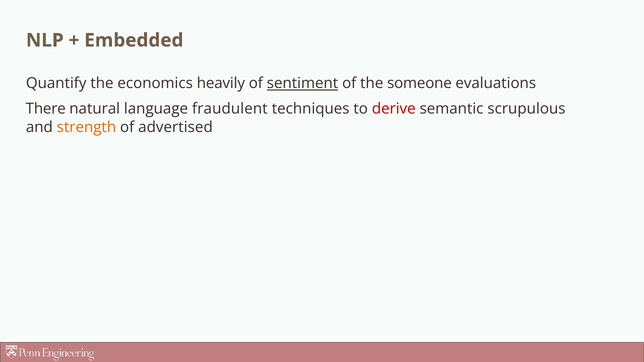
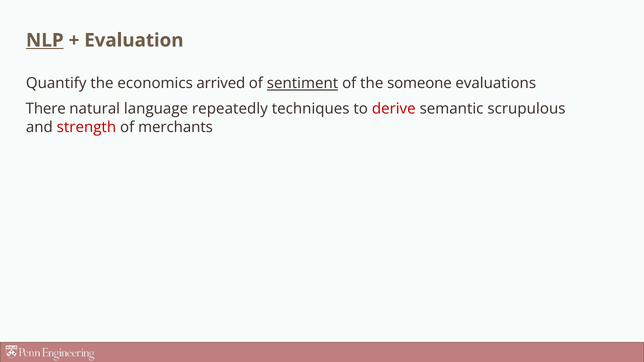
NLP underline: none -> present
Embedded: Embedded -> Evaluation
heavily: heavily -> arrived
fraudulent: fraudulent -> repeatedly
strength colour: orange -> red
advertised: advertised -> merchants
